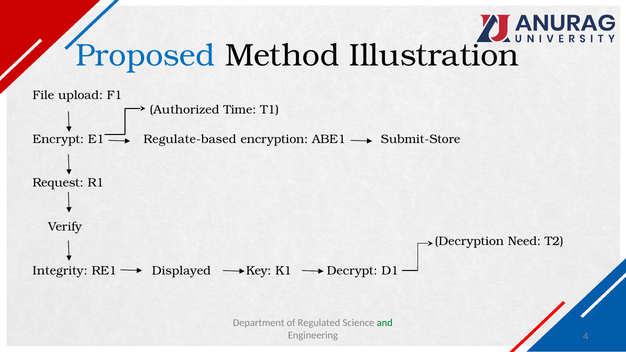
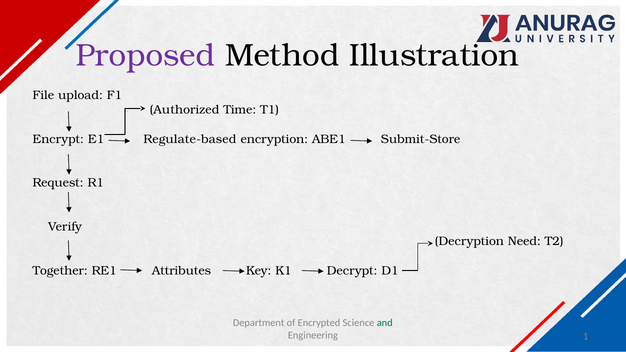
Proposed colour: blue -> purple
Integrity: Integrity -> Together
Displayed: Displayed -> Attributes
Regulated: Regulated -> Encrypted
4: 4 -> 1
